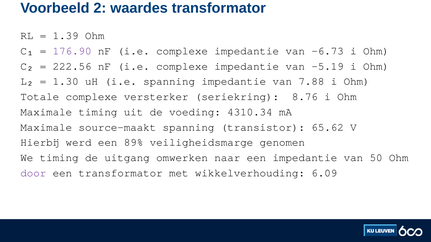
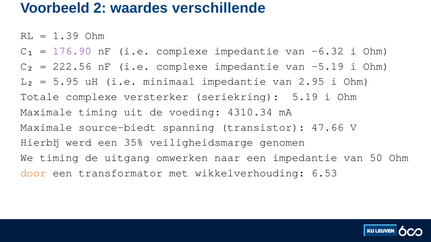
waardes transformator: transformator -> verschillende
-6.73: -6.73 -> -6.32
1.30: 1.30 -> 5.95
i.e spanning: spanning -> minimaal
7.88: 7.88 -> 2.95
8.76: 8.76 -> 5.19
source-maakt: source-maakt -> source-biedt
65.62: 65.62 -> 47.66
89%: 89% -> 35%
door colour: purple -> orange
6.09: 6.09 -> 6.53
